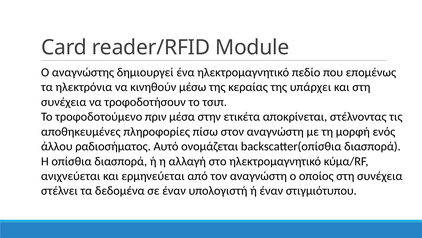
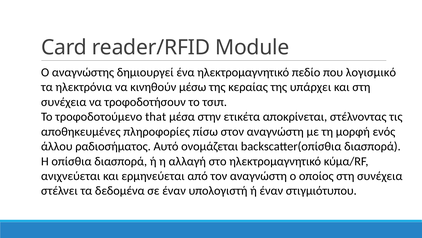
επομένως: επομένως -> λογισμικό
πριν: πριν -> that
